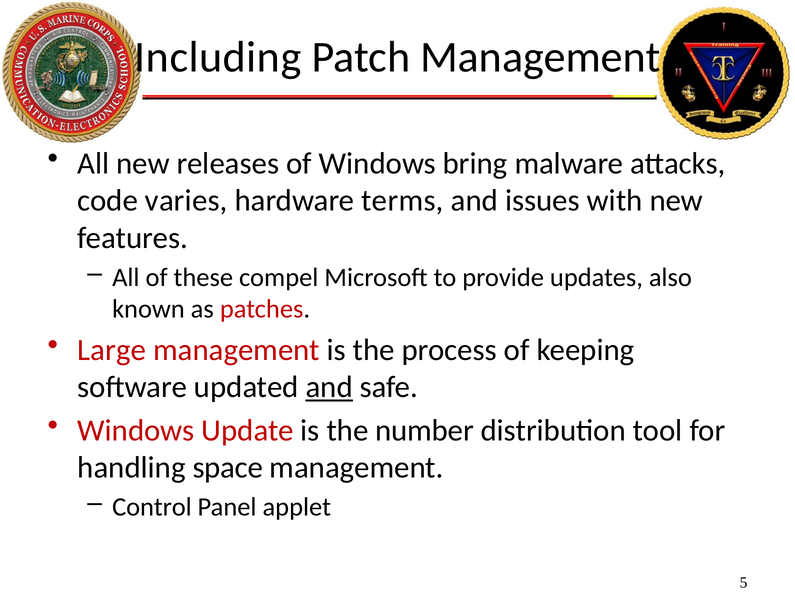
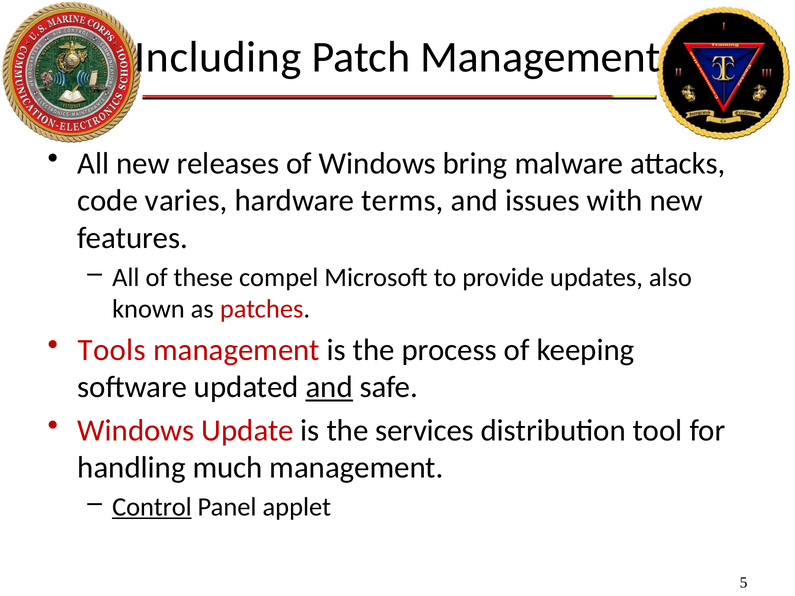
Large: Large -> Tools
number: number -> services
space: space -> much
Control underline: none -> present
